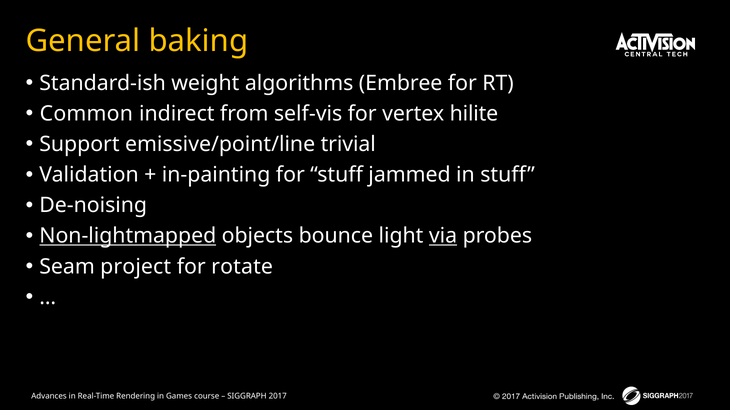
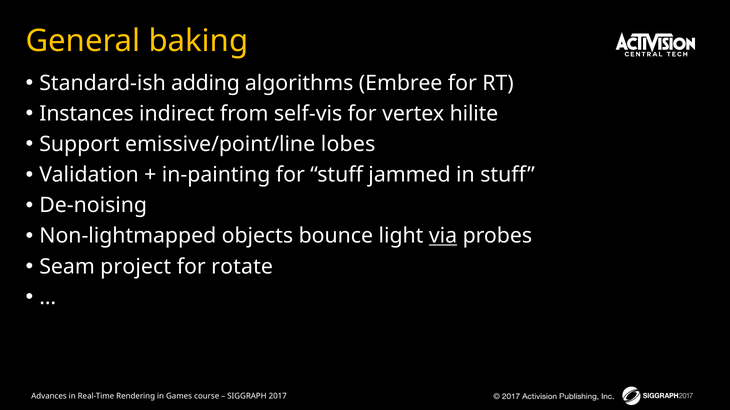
weight: weight -> adding
Common: Common -> Instances
trivial: trivial -> lobes
Non-lightmapped underline: present -> none
